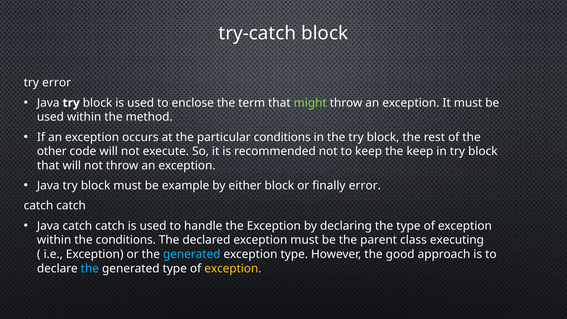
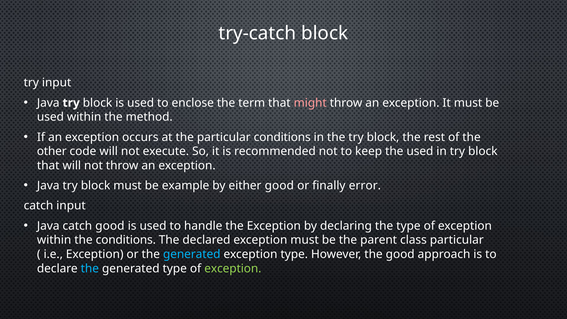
try error: error -> input
might colour: light green -> pink
the keep: keep -> used
either block: block -> good
catch at (71, 206): catch -> input
Java catch catch: catch -> good
class executing: executing -> particular
exception at (233, 268) colour: yellow -> light green
